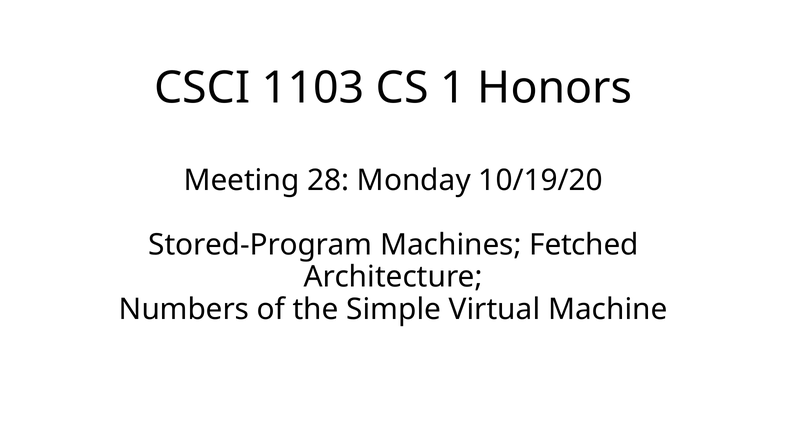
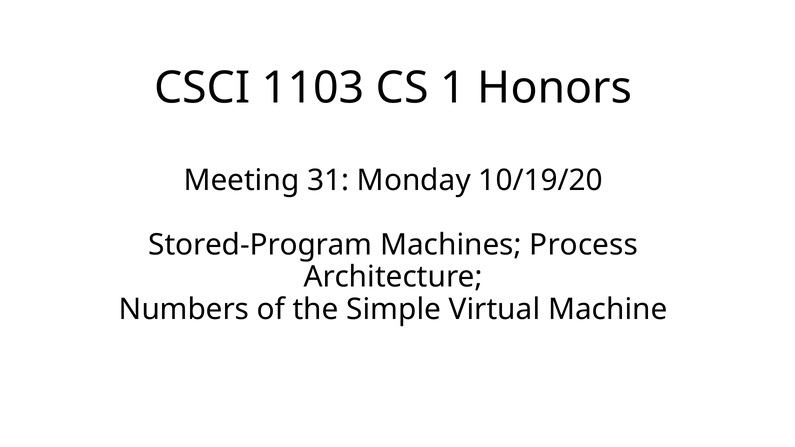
28: 28 -> 31
Fetched: Fetched -> Process
